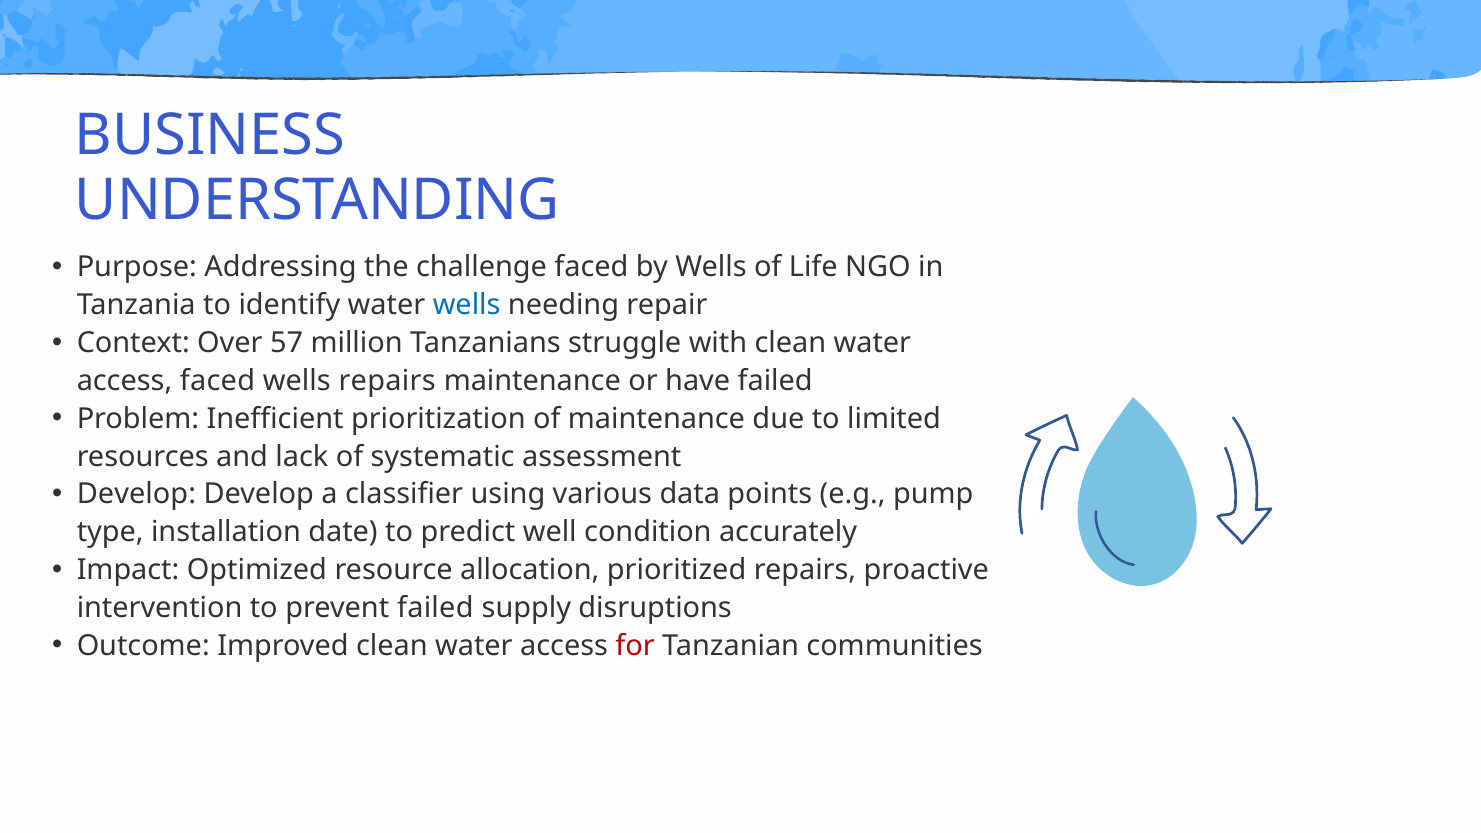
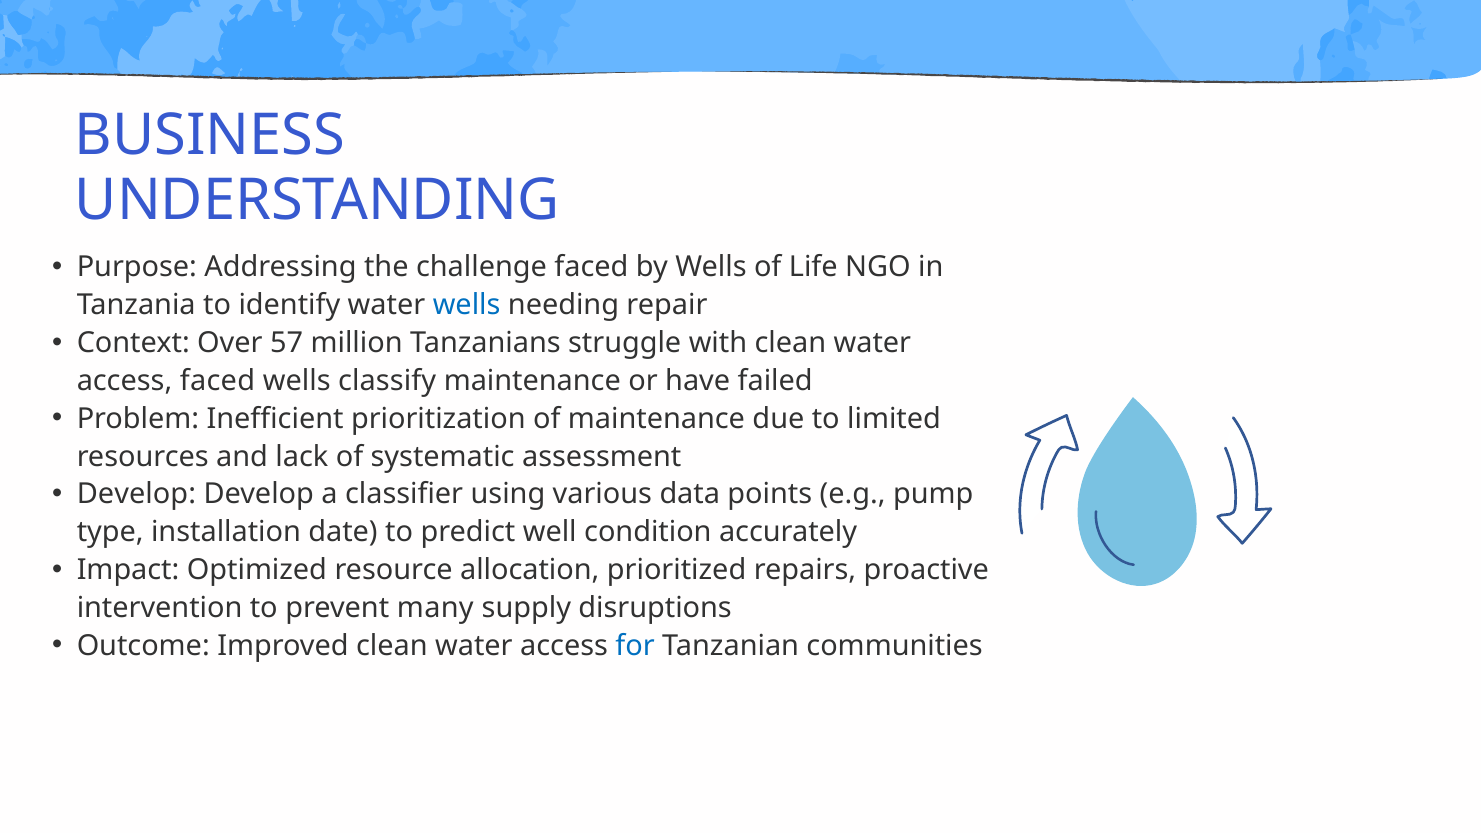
wells repairs: repairs -> classify
prevent failed: failed -> many
for colour: red -> blue
